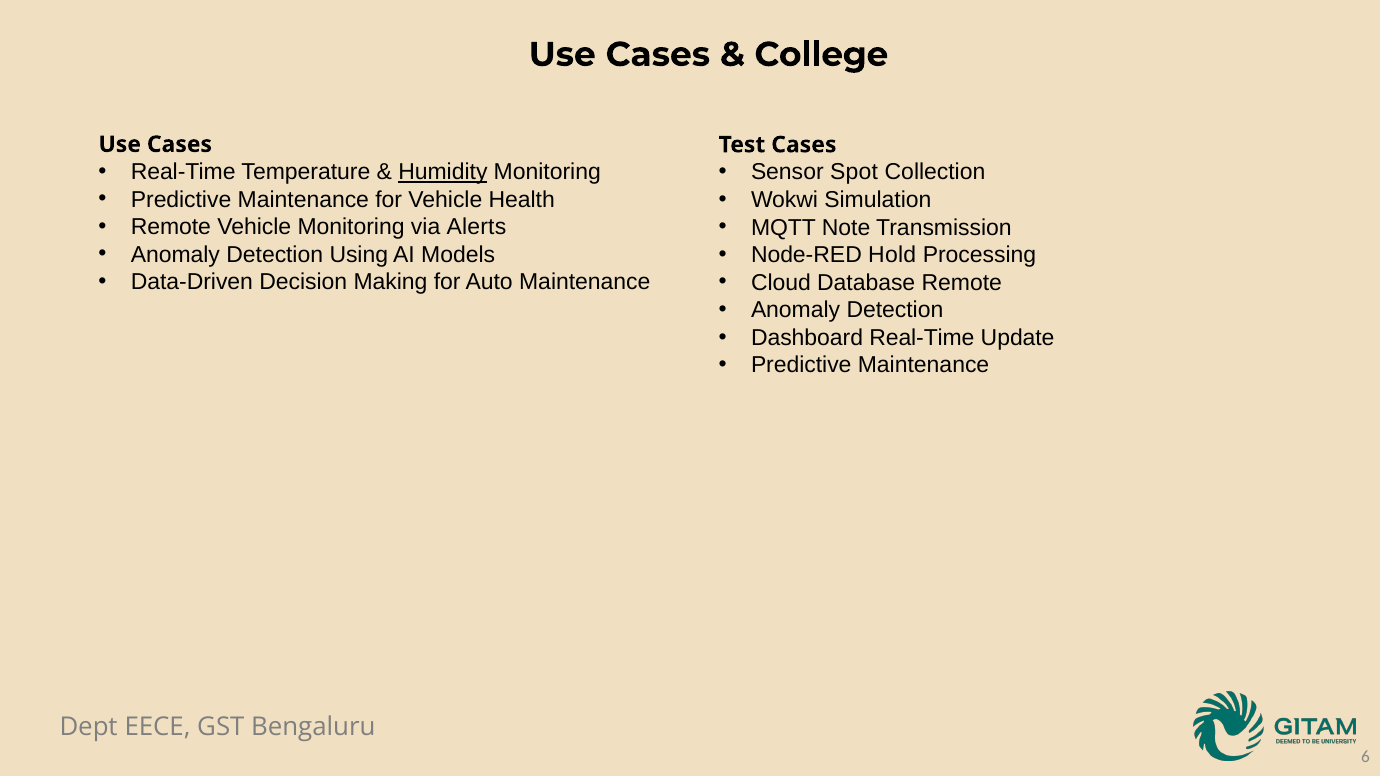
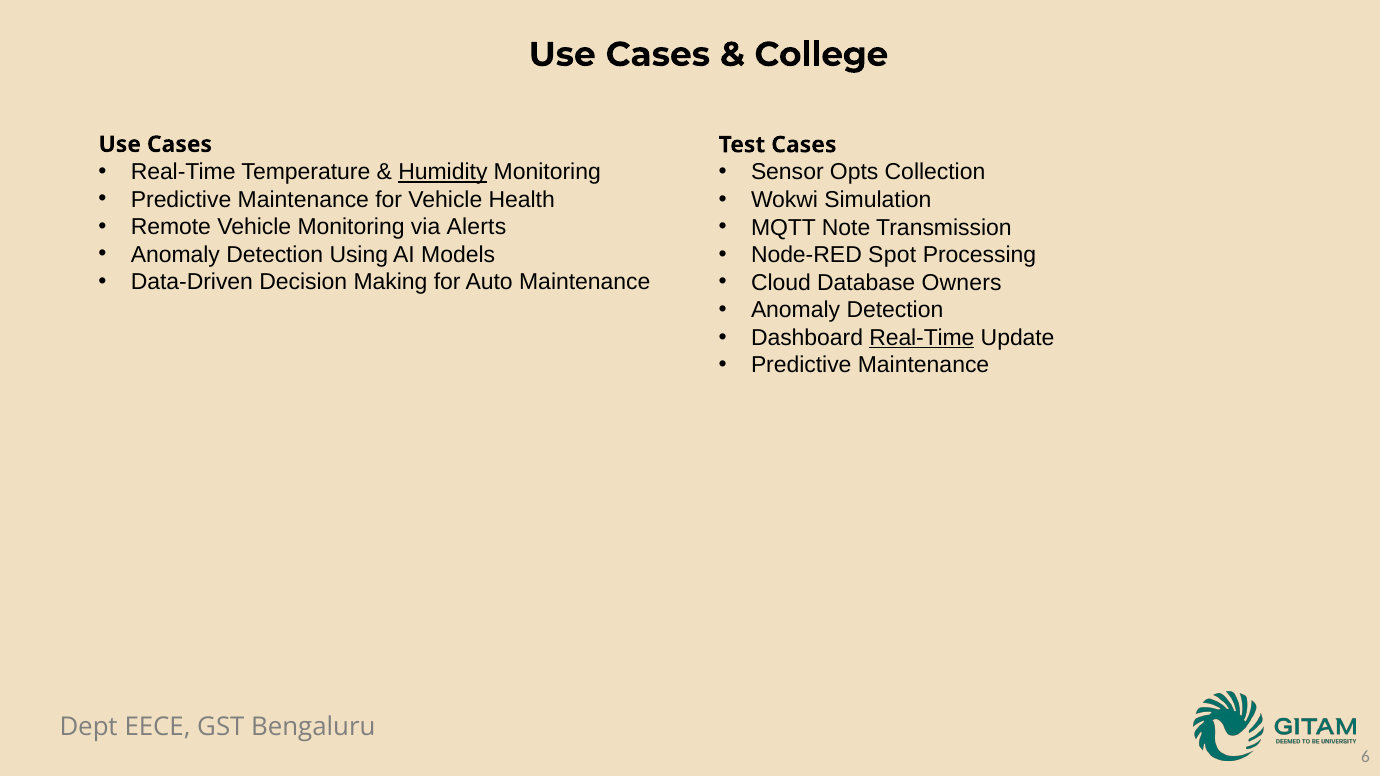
Spot: Spot -> Opts
Hold: Hold -> Spot
Database Remote: Remote -> Owners
Real-Time at (922, 338) underline: none -> present
